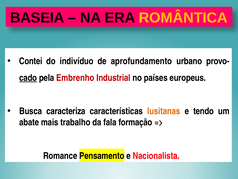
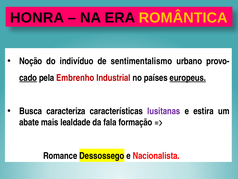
BASEIA: BASEIA -> HONRA
Contei: Contei -> Noção
aprofundamento: aprofundamento -> sentimentalismo
europeus underline: none -> present
lusitanas colour: orange -> purple
tendo: tendo -> estira
trabalho: trabalho -> lealdade
Pensamento: Pensamento -> Dessossego
